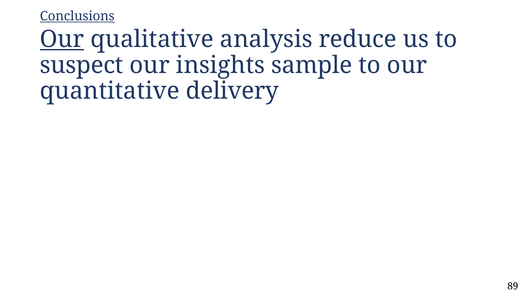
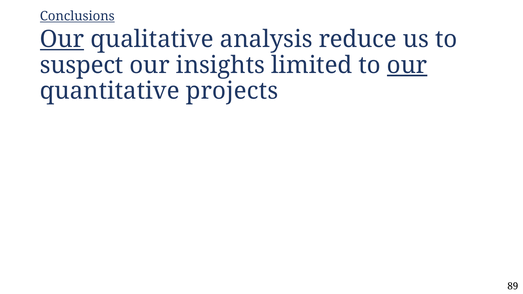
sample: sample -> limited
our at (407, 65) underline: none -> present
delivery: delivery -> projects
